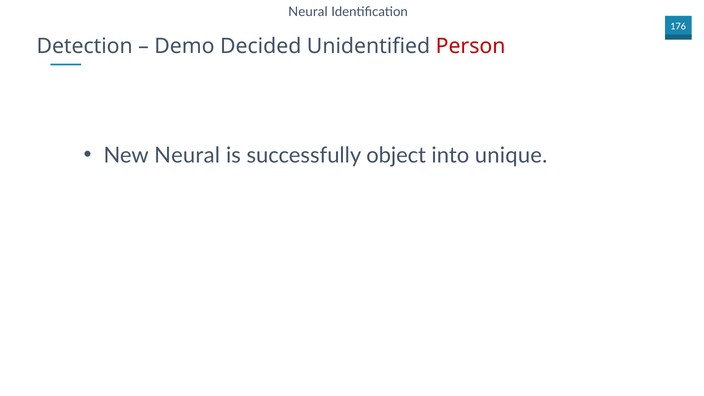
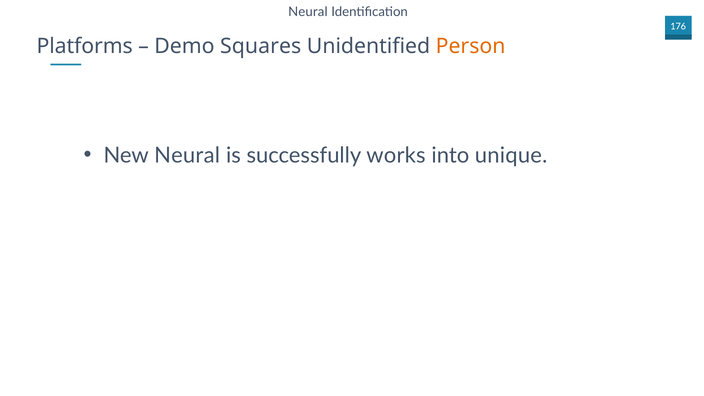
Detection: Detection -> Platforms
Decided: Decided -> Squares
Person colour: red -> orange
object: object -> works
